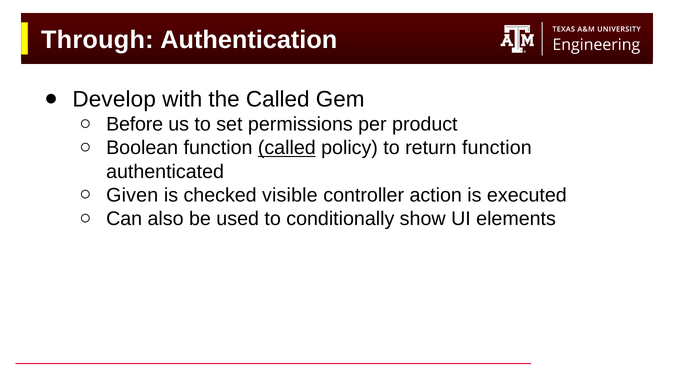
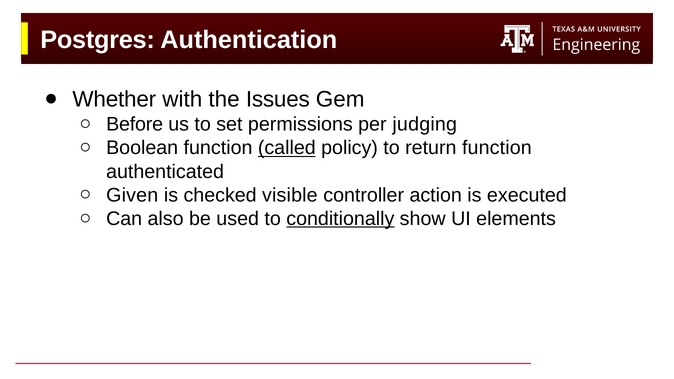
Through: Through -> Postgres
Develop: Develop -> Whether
the Called: Called -> Issues
product: product -> judging
conditionally underline: none -> present
